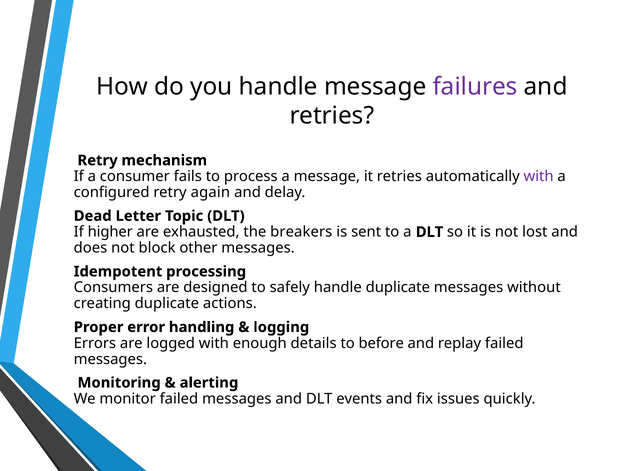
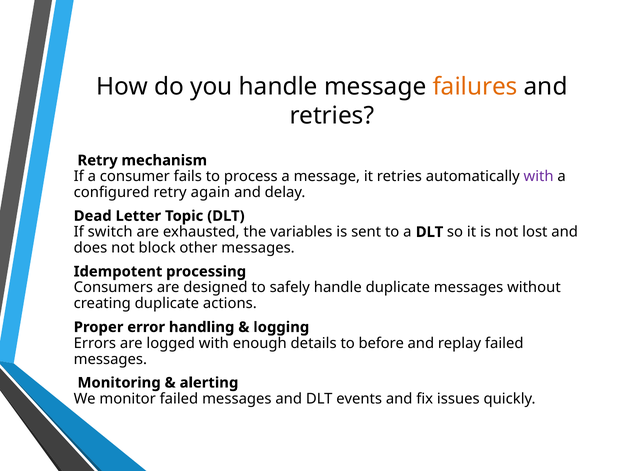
failures colour: purple -> orange
higher: higher -> switch
breakers: breakers -> variables
